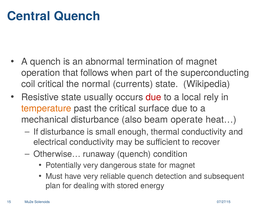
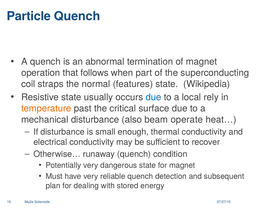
Central: Central -> Particle
coil critical: critical -> straps
currents: currents -> features
due at (153, 97) colour: red -> blue
